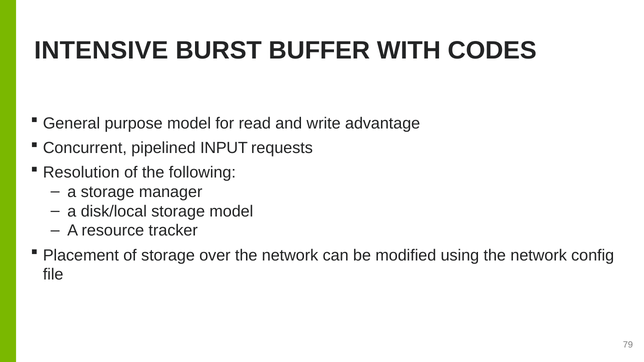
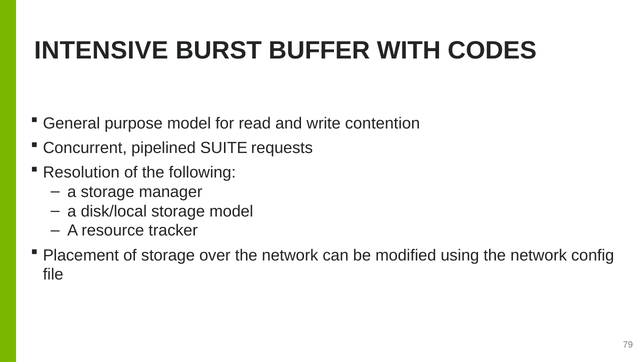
advantage: advantage -> contention
INPUT: INPUT -> SUITE
